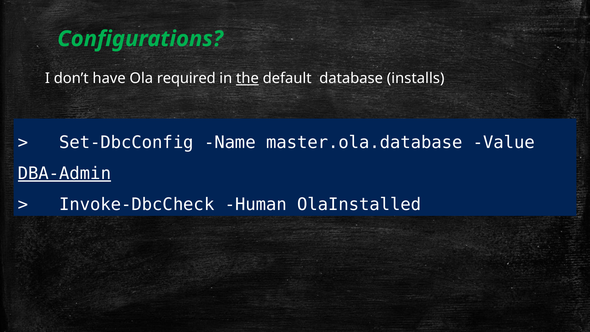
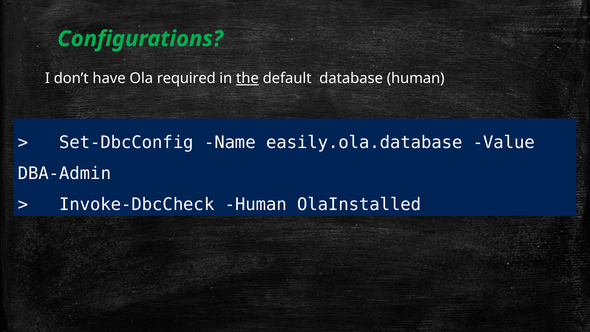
database installs: installs -> human
master.ola.database: master.ola.database -> easily.ola.database
DBA-Admin underline: present -> none
